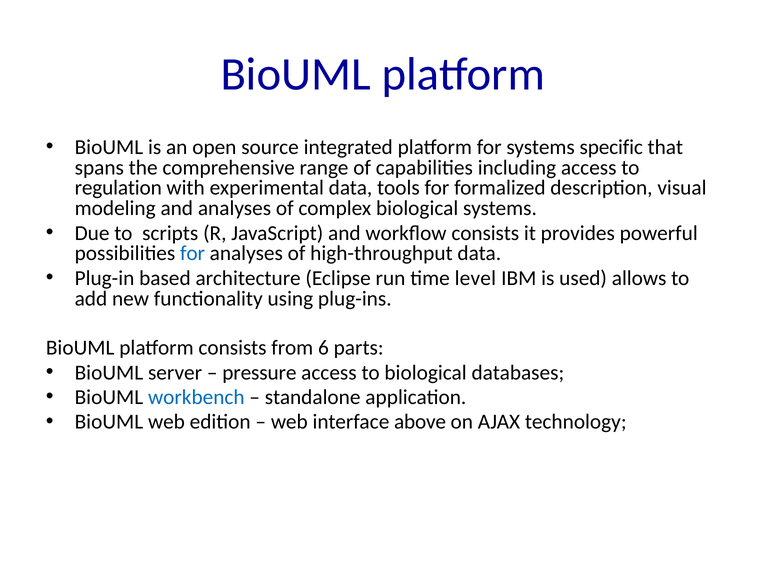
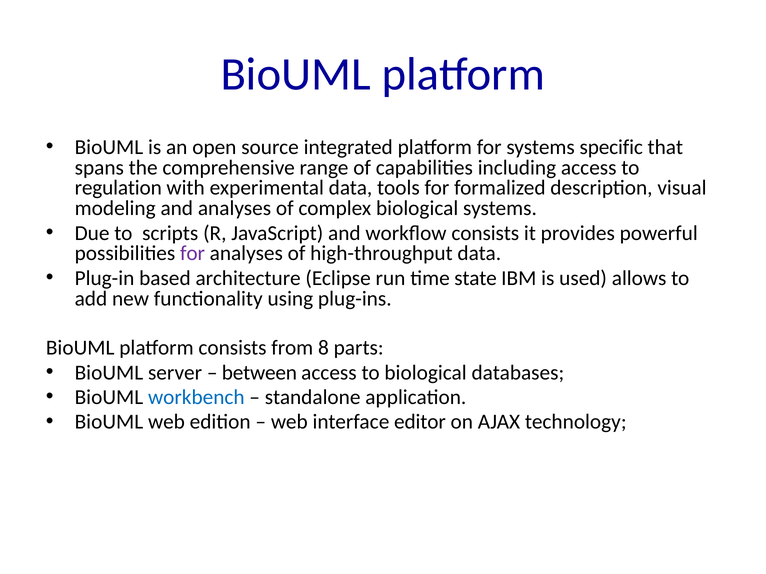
for at (193, 254) colour: blue -> purple
level: level -> state
6: 6 -> 8
pressure: pressure -> between
above: above -> editor
